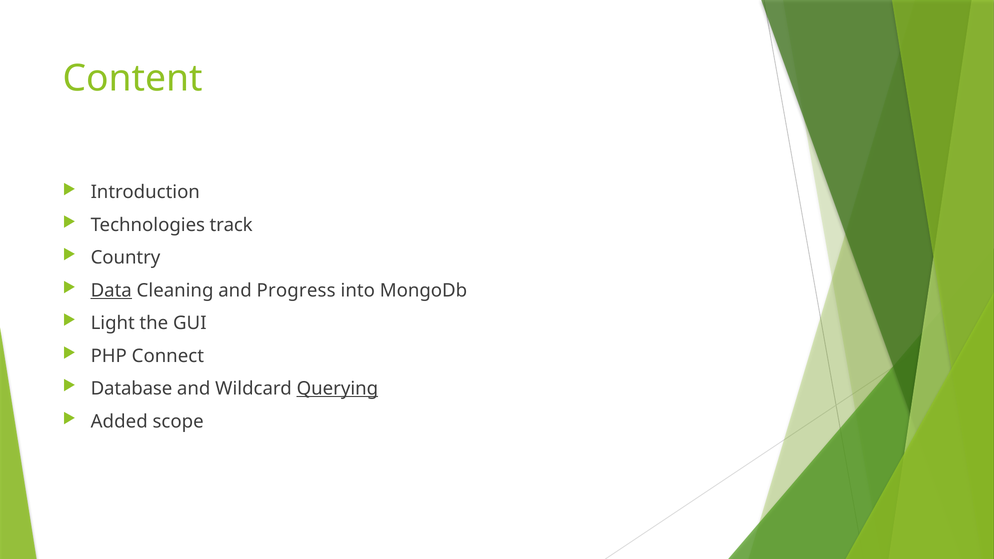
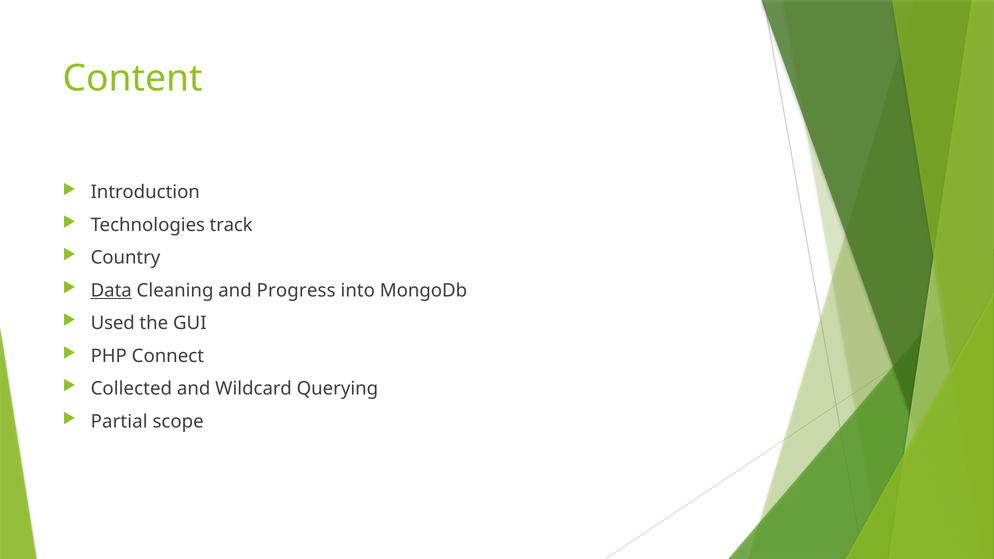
Light: Light -> Used
Database: Database -> Collected
Querying underline: present -> none
Added: Added -> Partial
